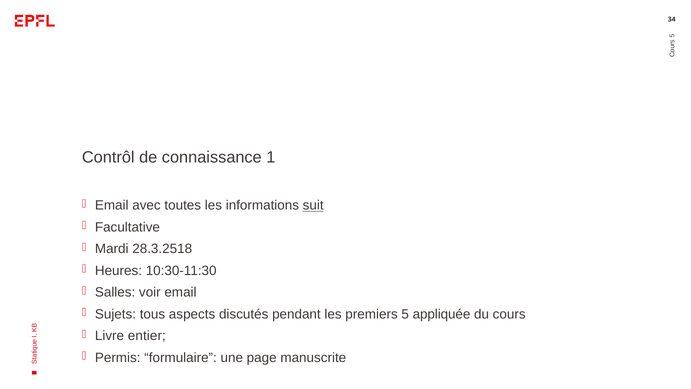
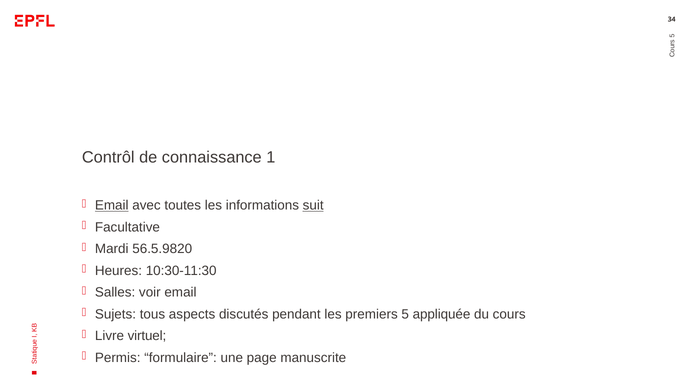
Email at (112, 205) underline: none -> present
28.3.2518: 28.3.2518 -> 56.5.9820
entier: entier -> virtuel
